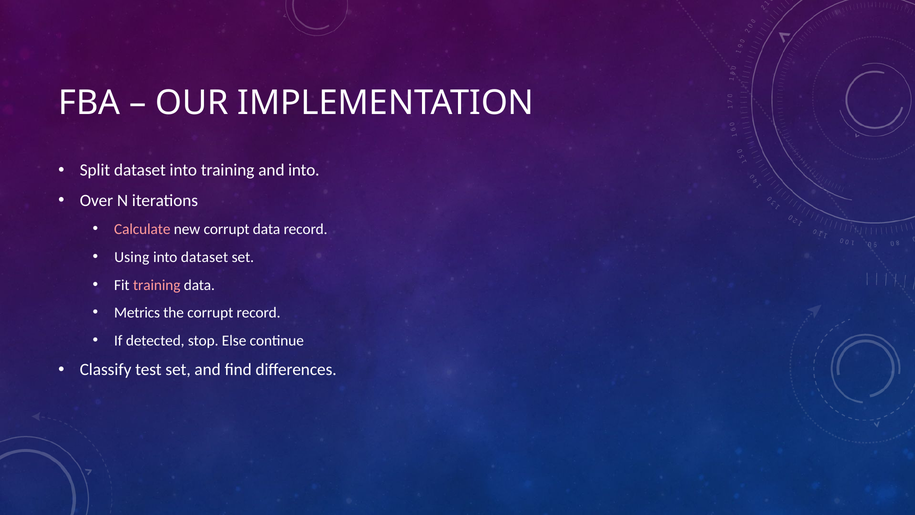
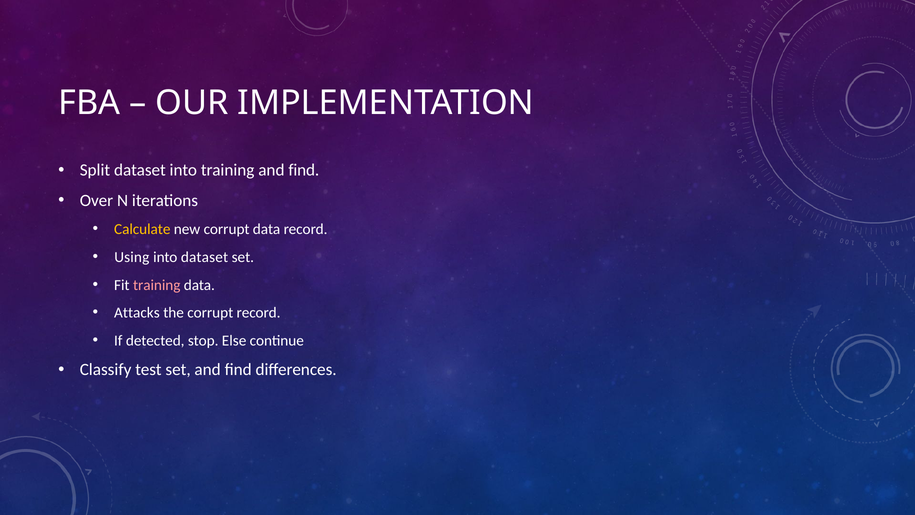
training and into: into -> find
Calculate colour: pink -> yellow
Metrics: Metrics -> Attacks
